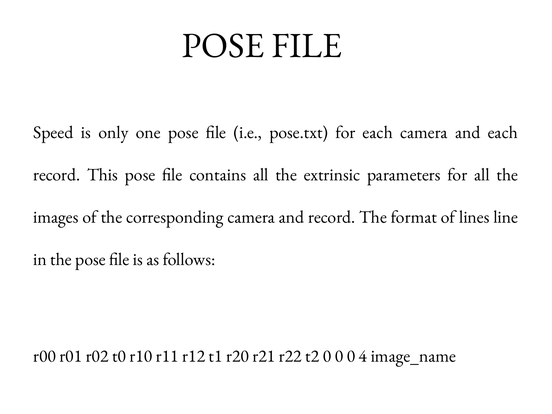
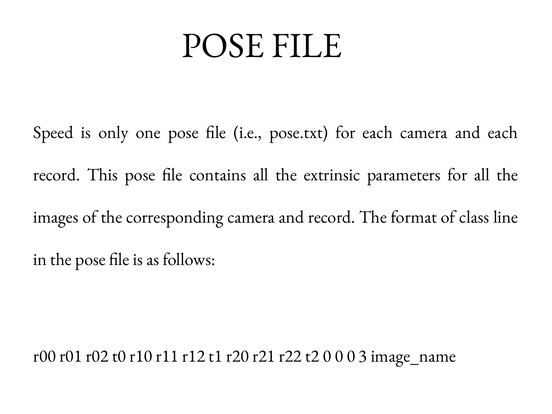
lines: lines -> class
4: 4 -> 3
